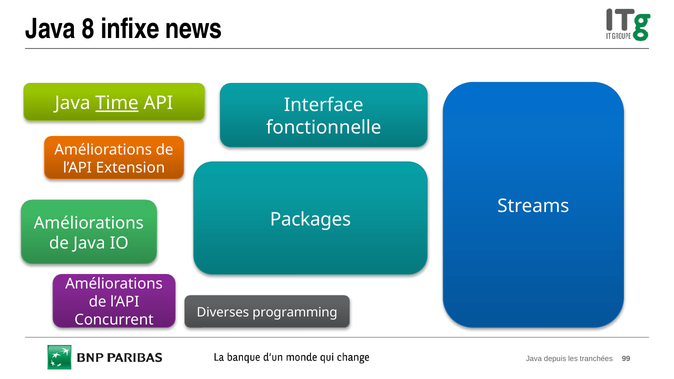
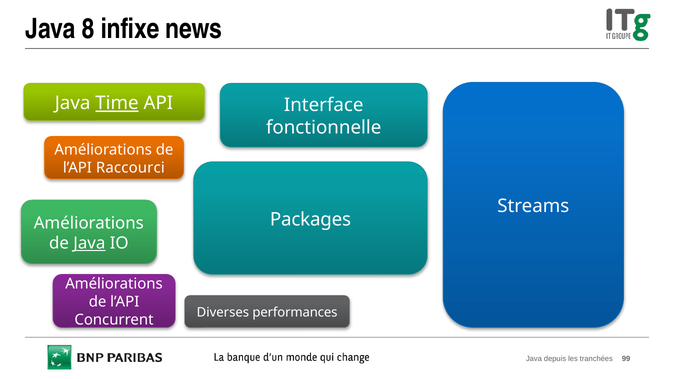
Extension: Extension -> Raccourci
Java at (89, 243) underline: none -> present
programming: programming -> performances
